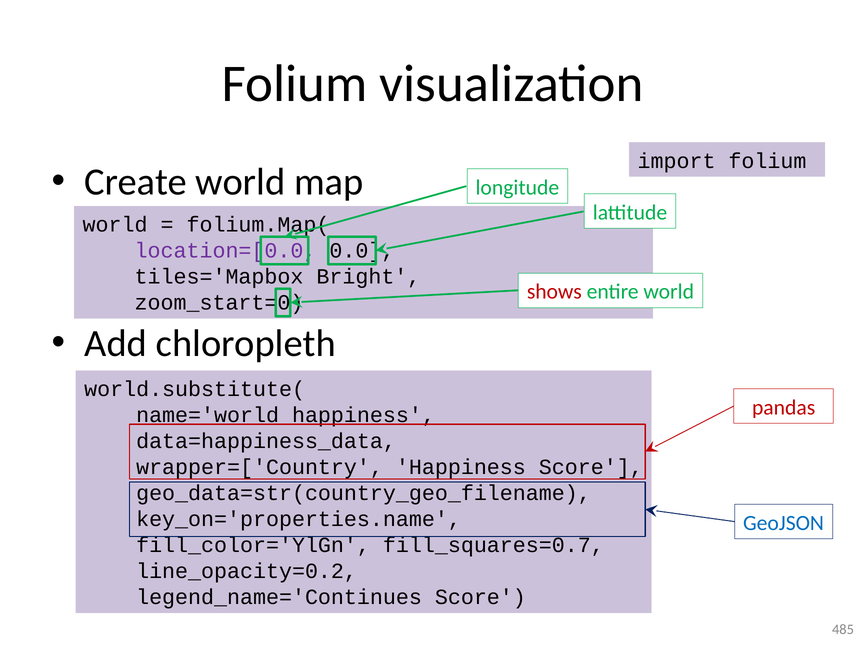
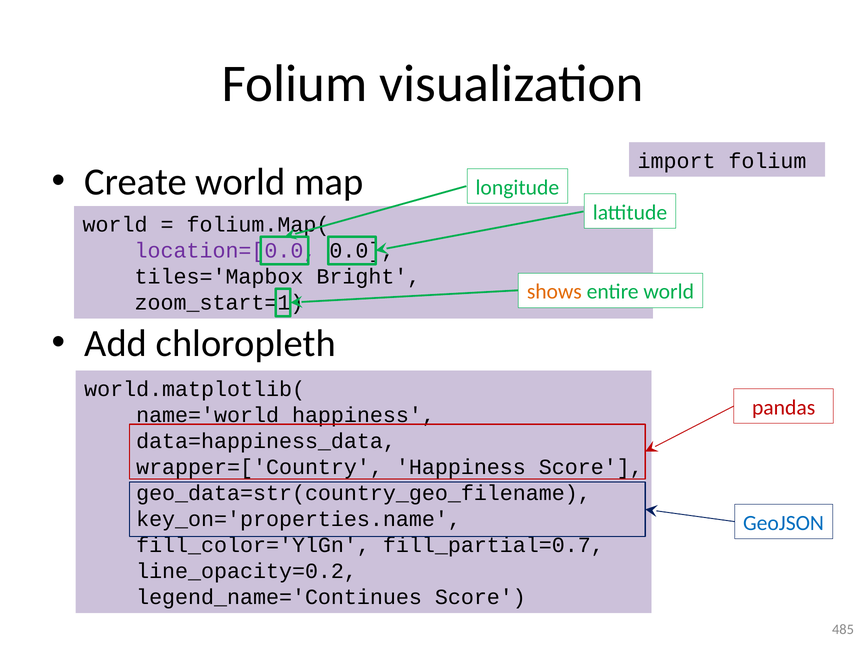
shows colour: red -> orange
zoom_start=0: zoom_start=0 -> zoom_start=1
world.substitute(: world.substitute( -> world.matplotlib(
fill_squares=0.7: fill_squares=0.7 -> fill_partial=0.7
